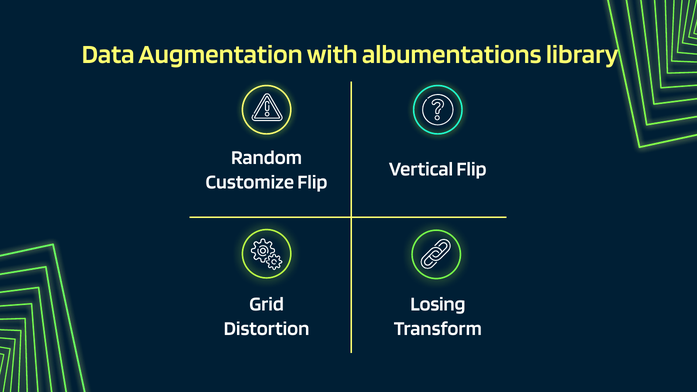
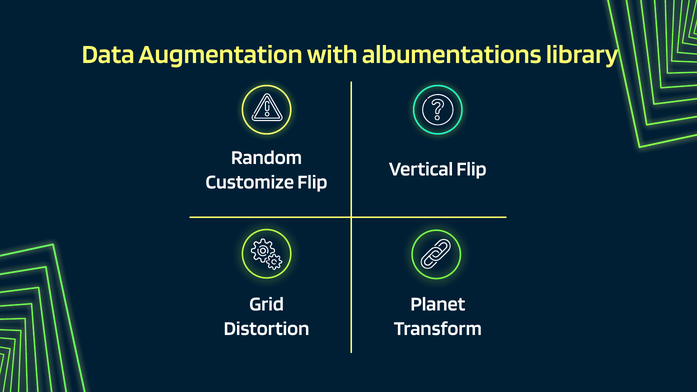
Losing: Losing -> Planet
